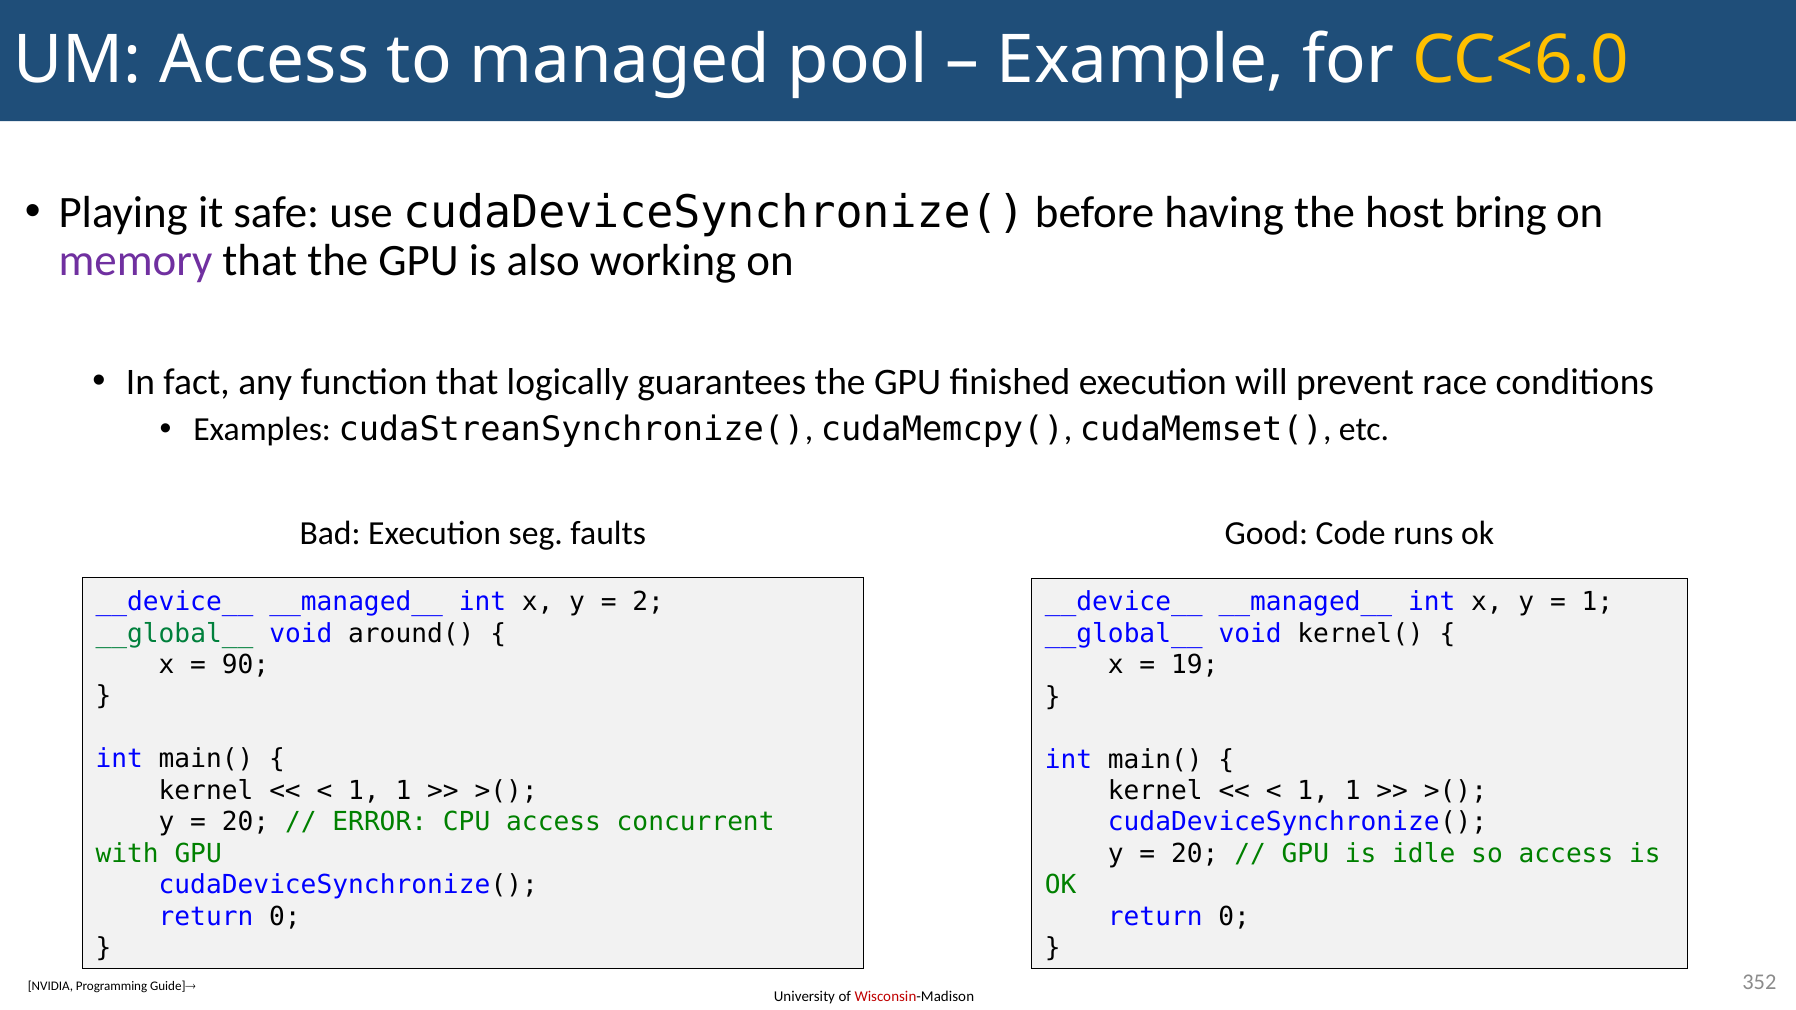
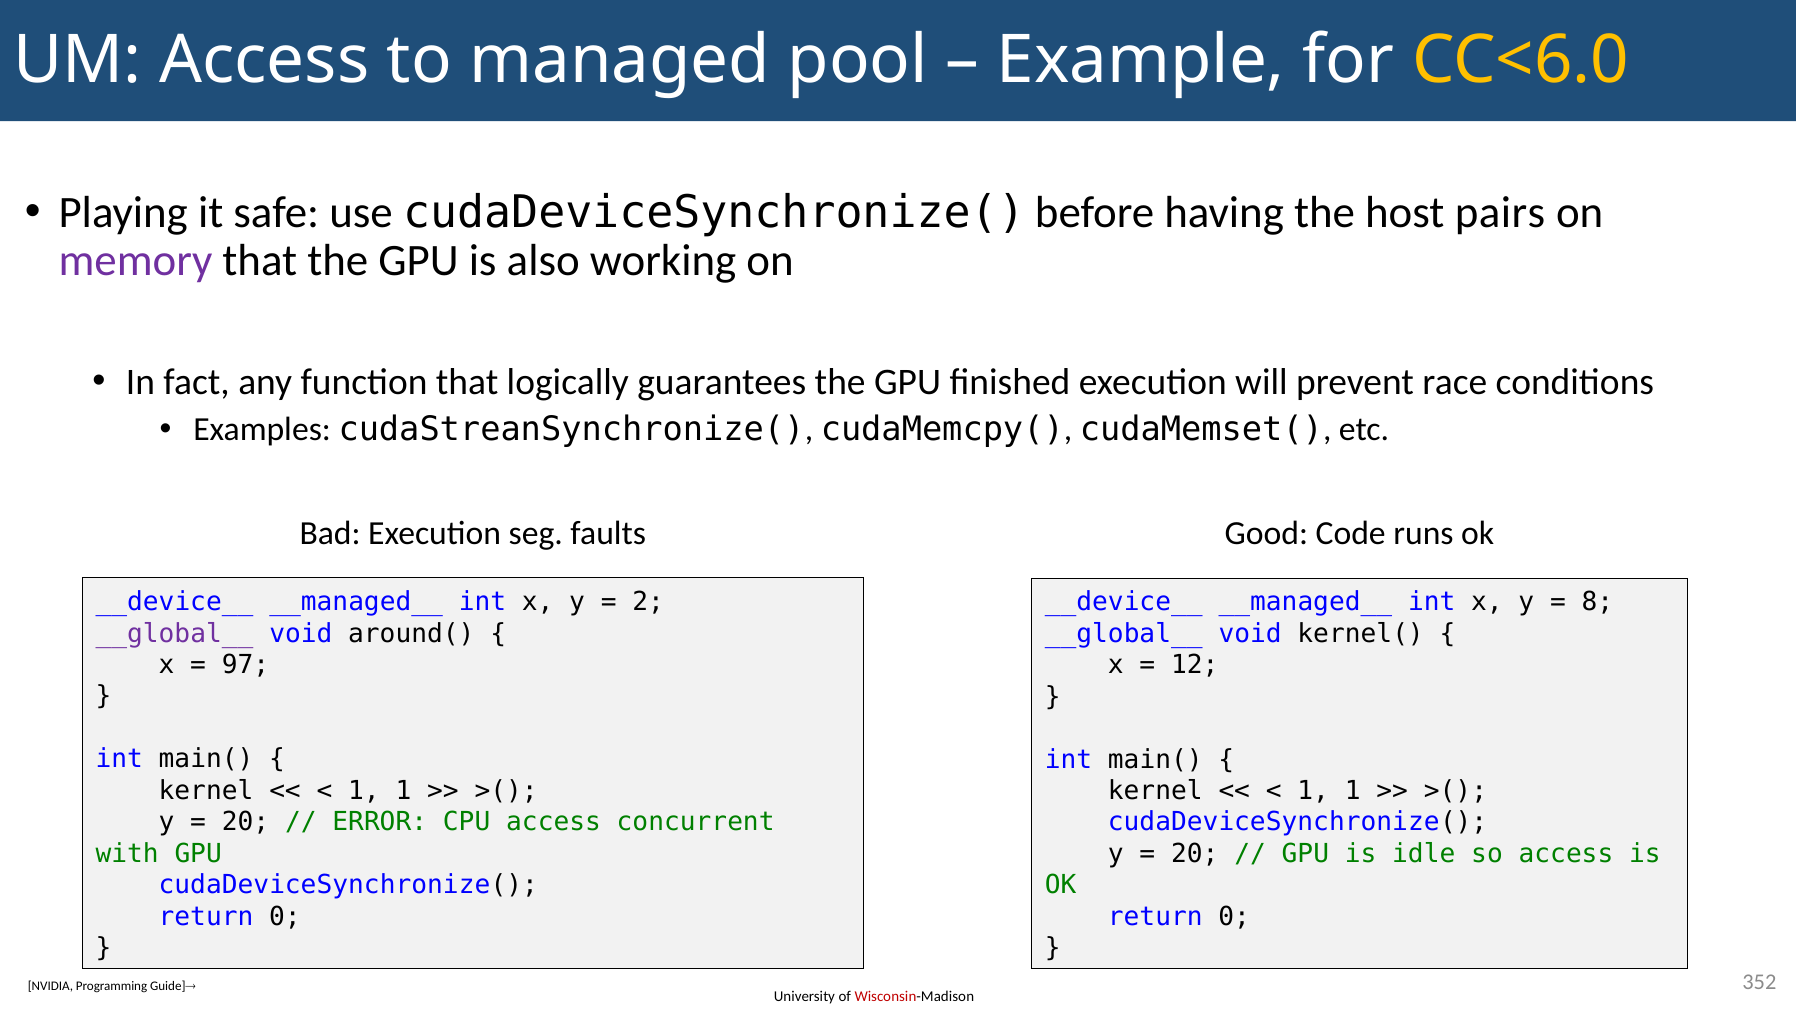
bring: bring -> pairs
1 at (1597, 602): 1 -> 8
__global__ at (174, 634) colour: green -> purple
90: 90 -> 97
19: 19 -> 12
